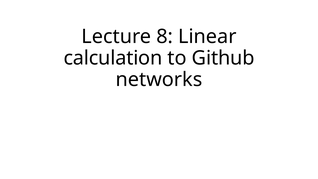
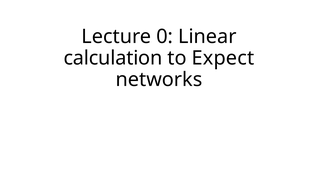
8: 8 -> 0
Github: Github -> Expect
